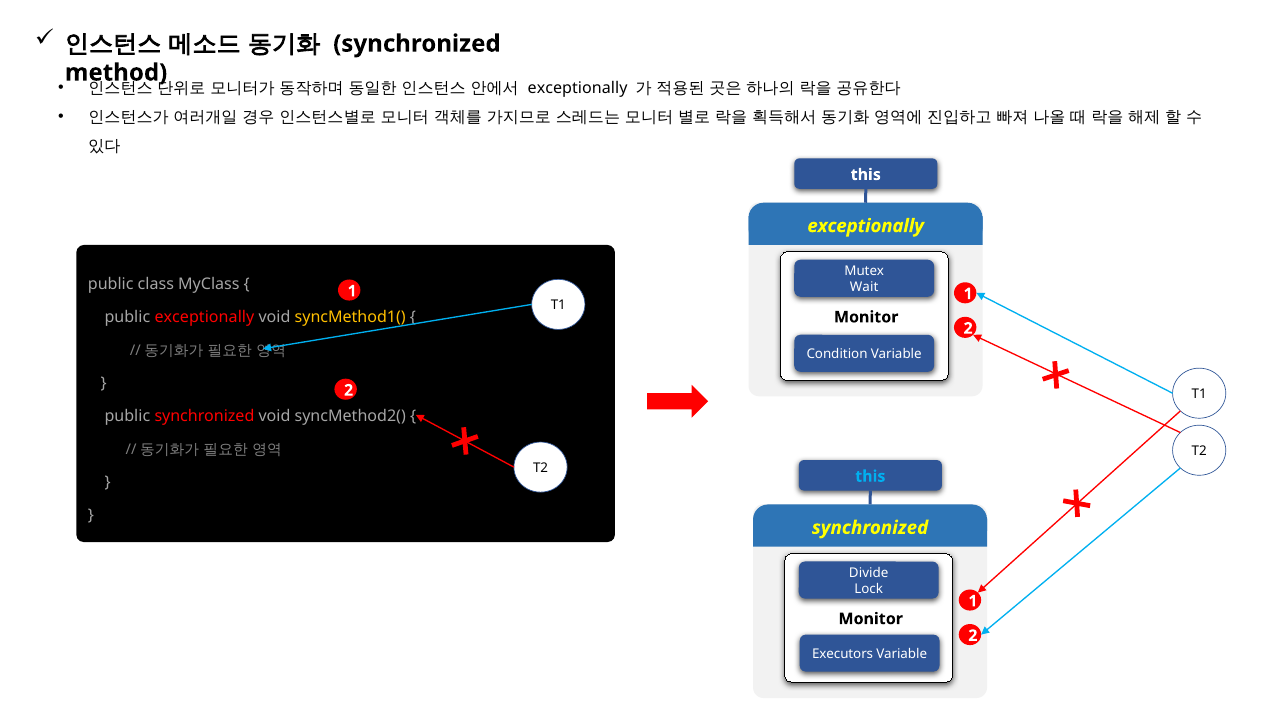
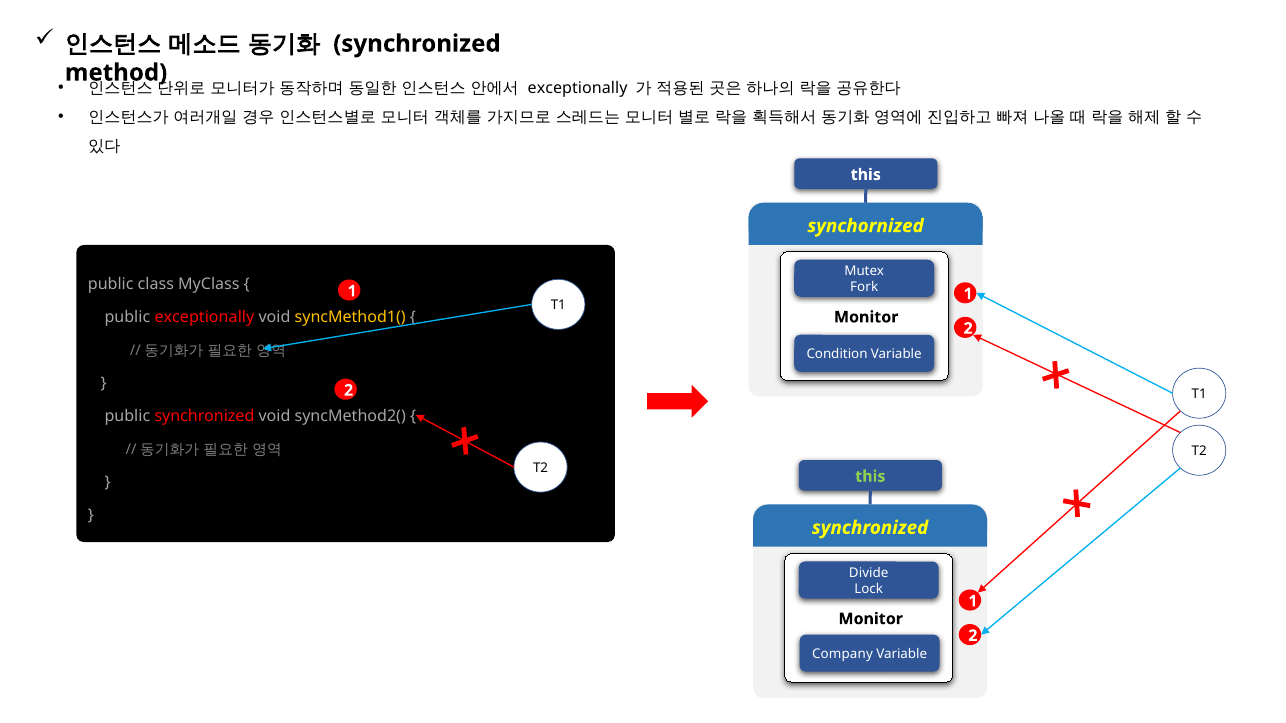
exceptionally at (866, 226): exceptionally -> synchornized
Wait: Wait -> Fork
this at (870, 477) colour: light blue -> light green
Executors: Executors -> Company
